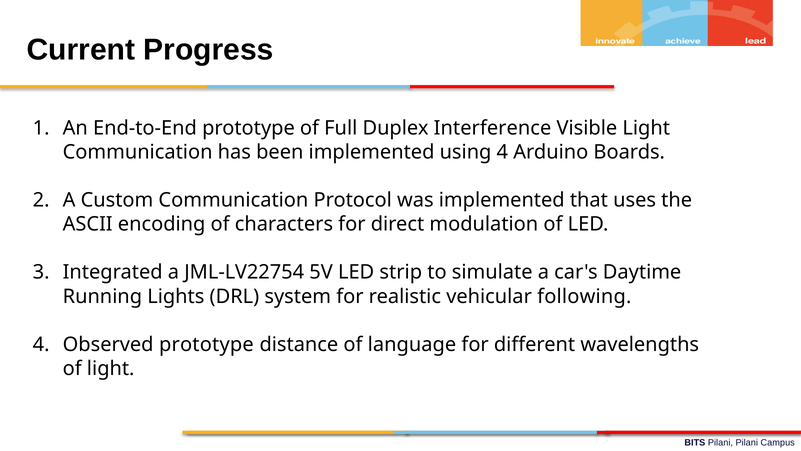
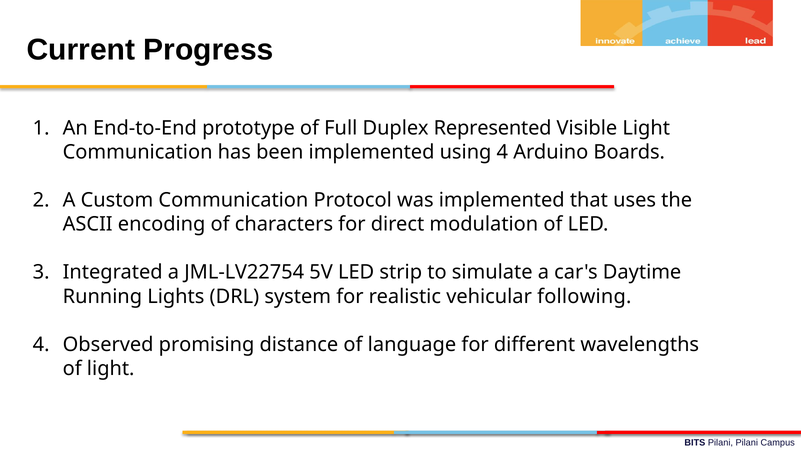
Interference: Interference -> Represented
Observed prototype: prototype -> promising
